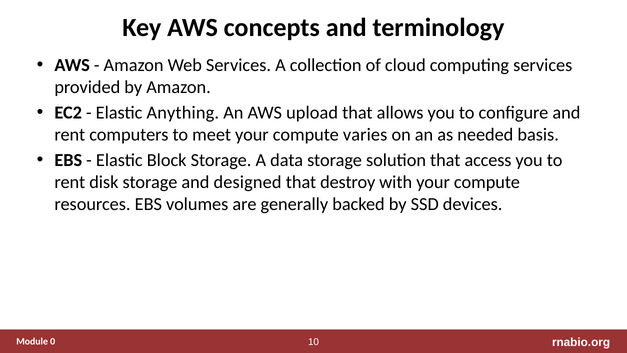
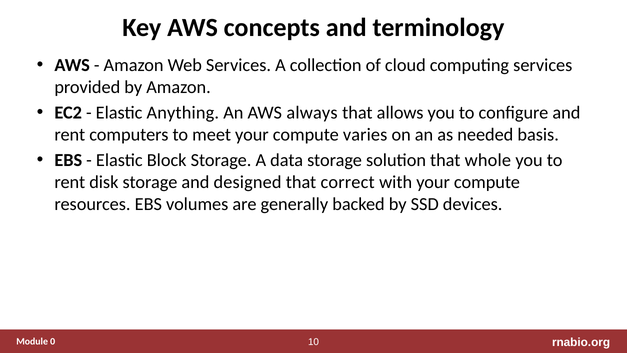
upload: upload -> always
access: access -> whole
destroy: destroy -> correct
